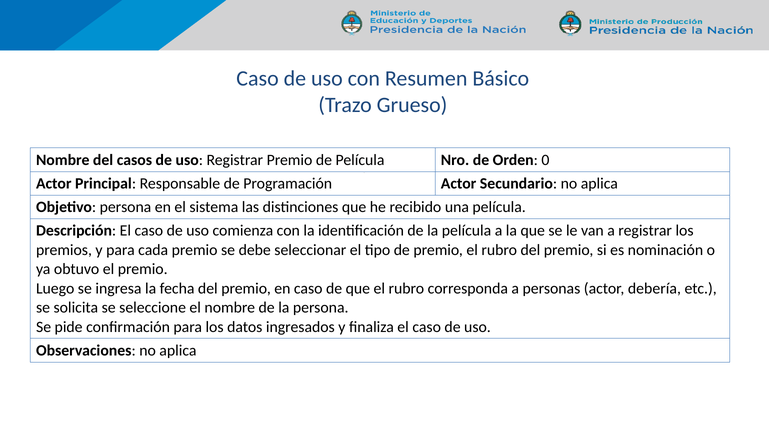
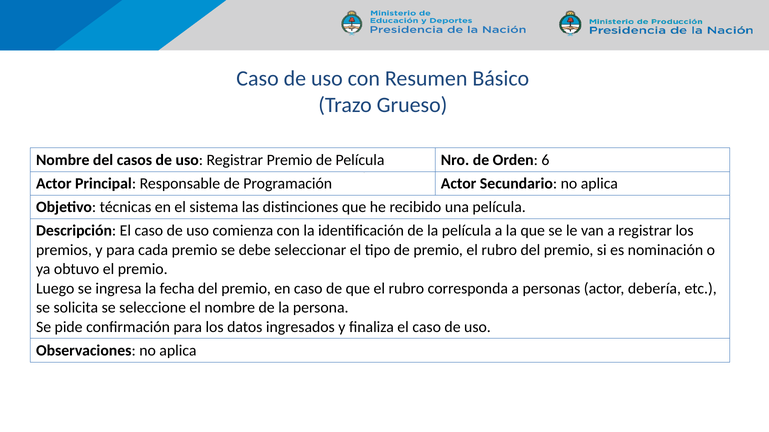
0: 0 -> 6
Objetivo persona: persona -> técnicas
